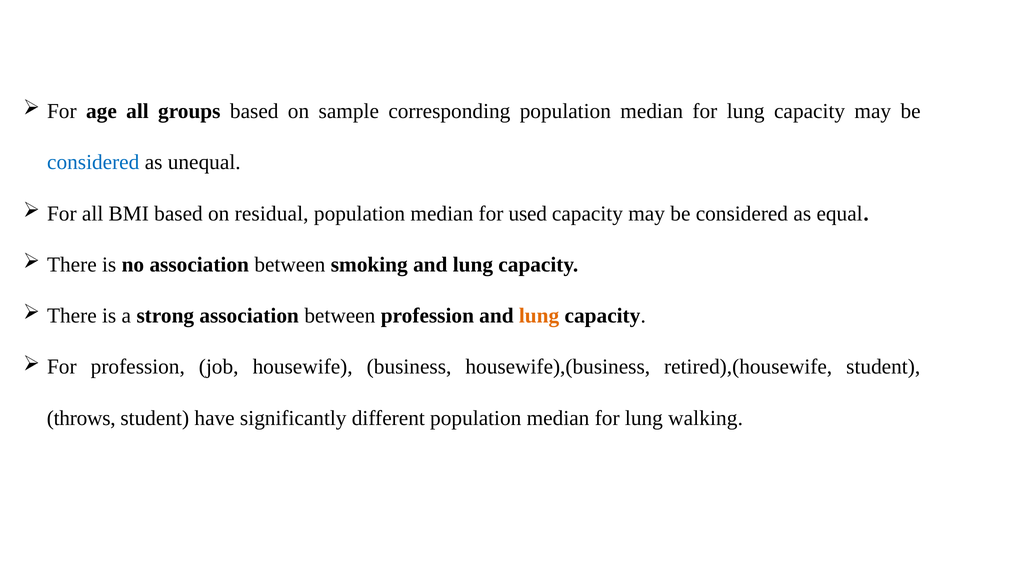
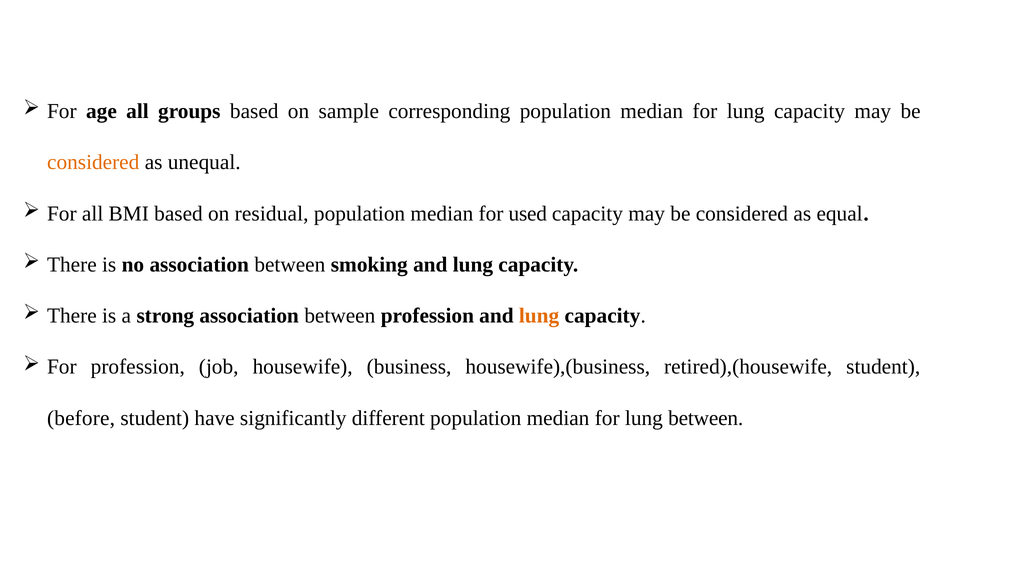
considered at (93, 162) colour: blue -> orange
throws: throws -> before
lung walking: walking -> between
